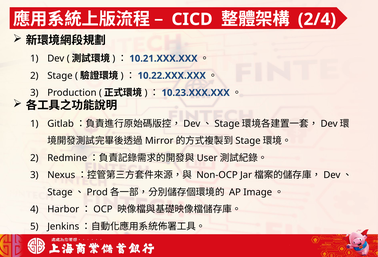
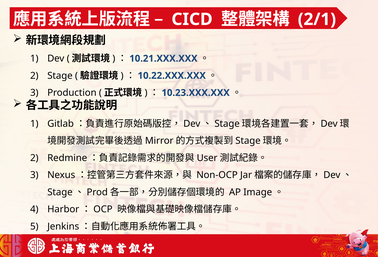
2/4: 2/4 -> 2/1
